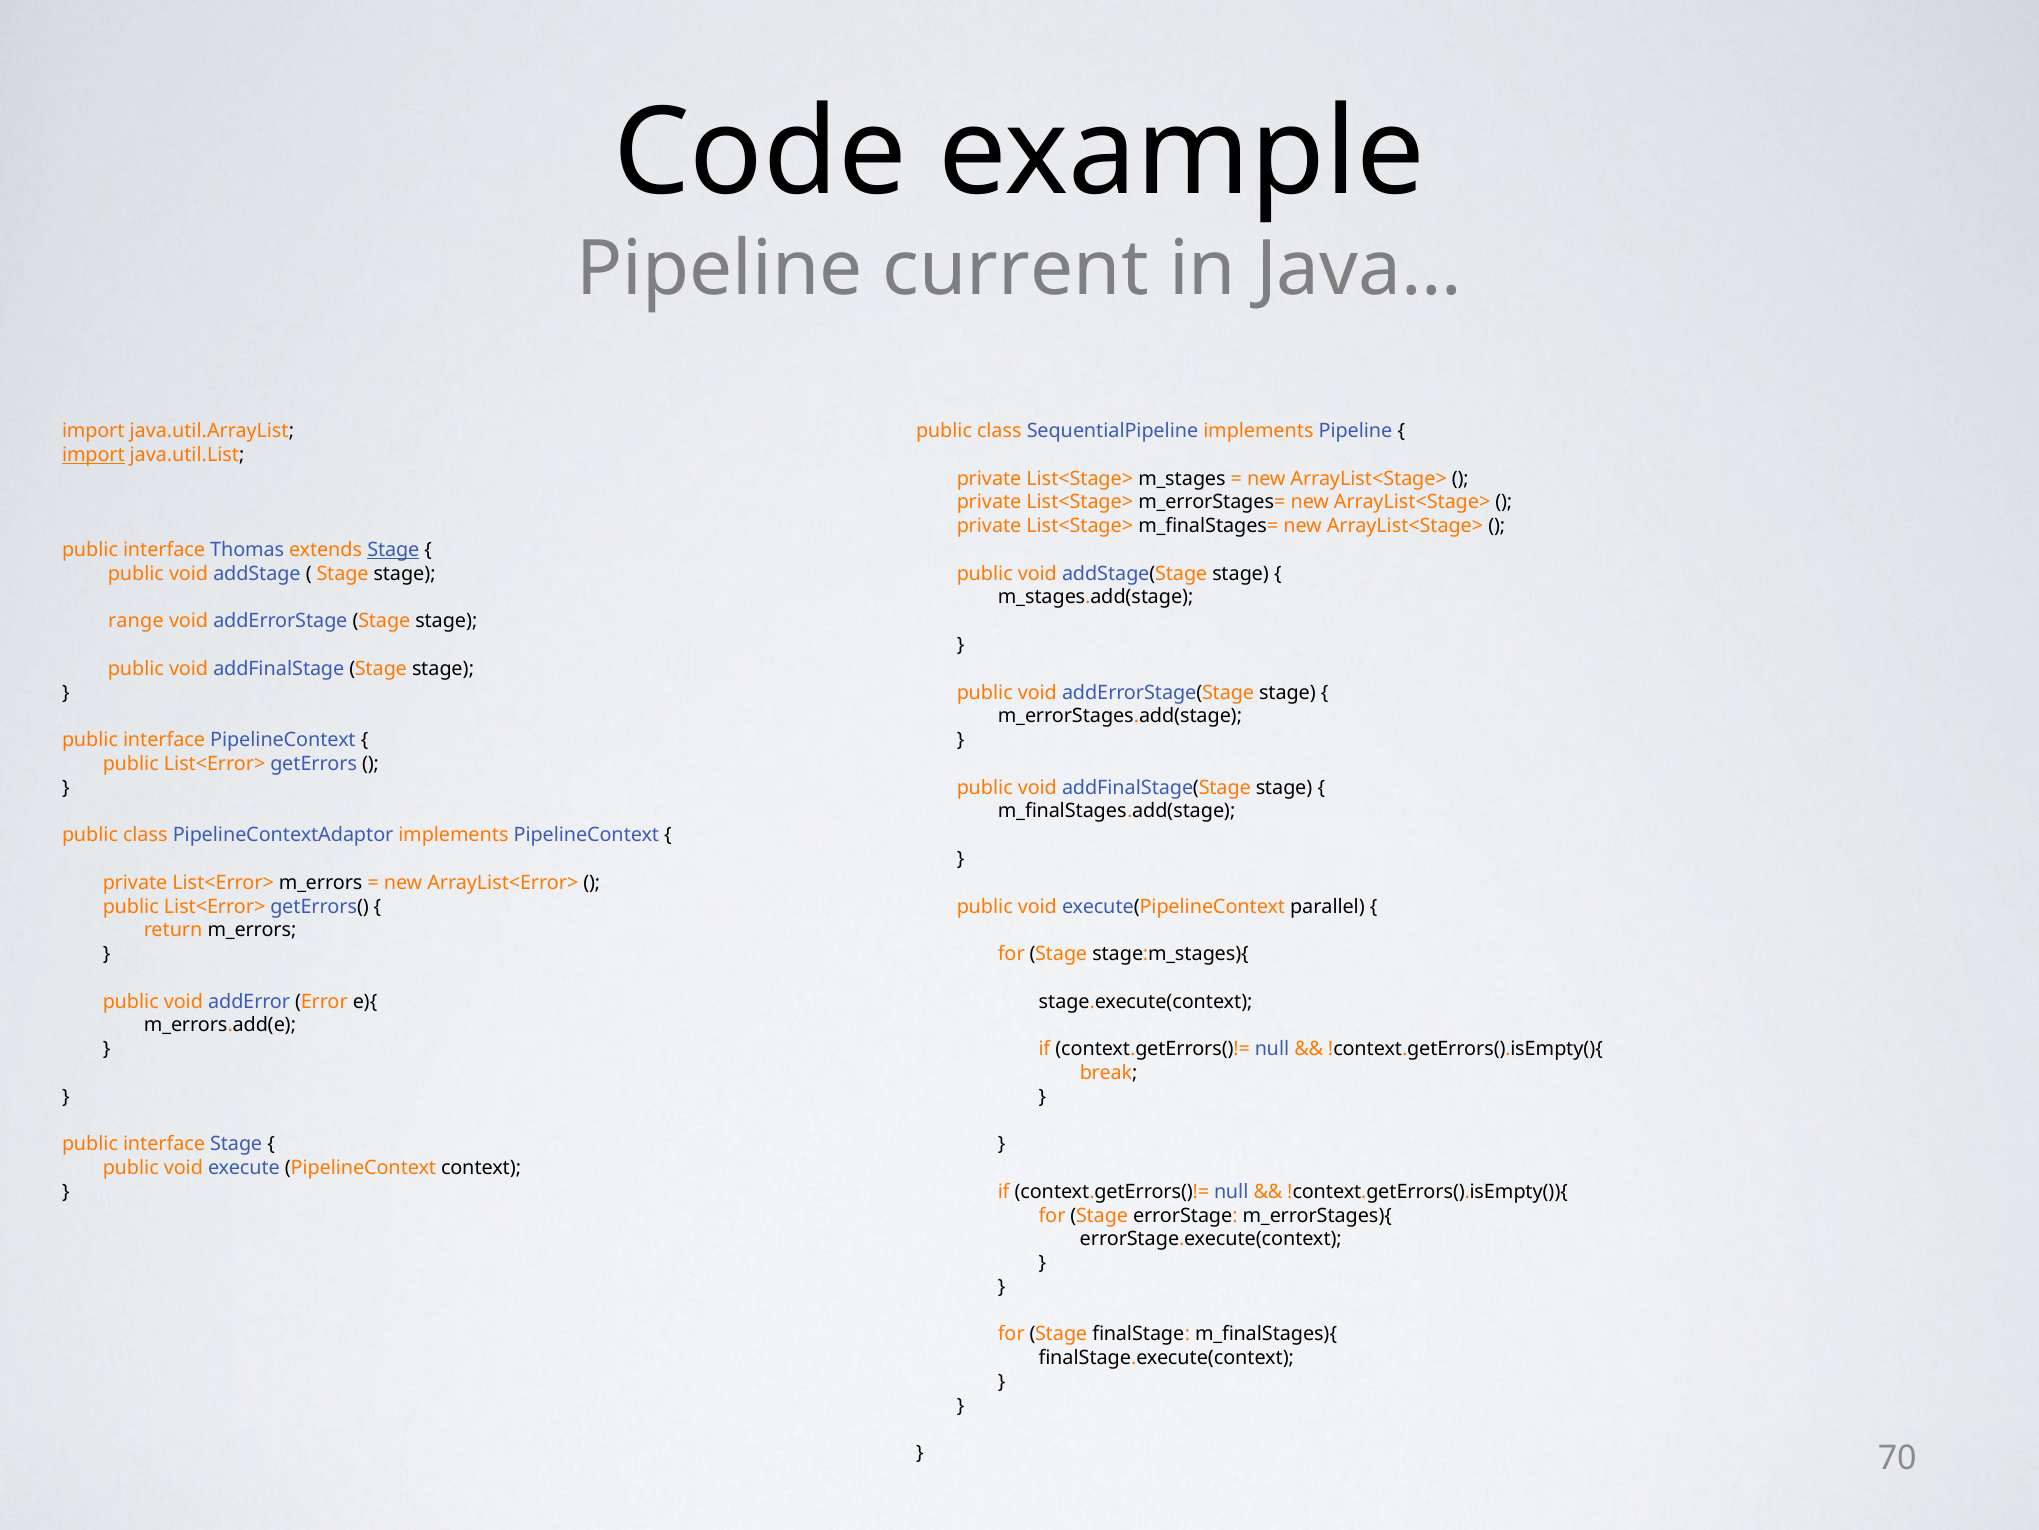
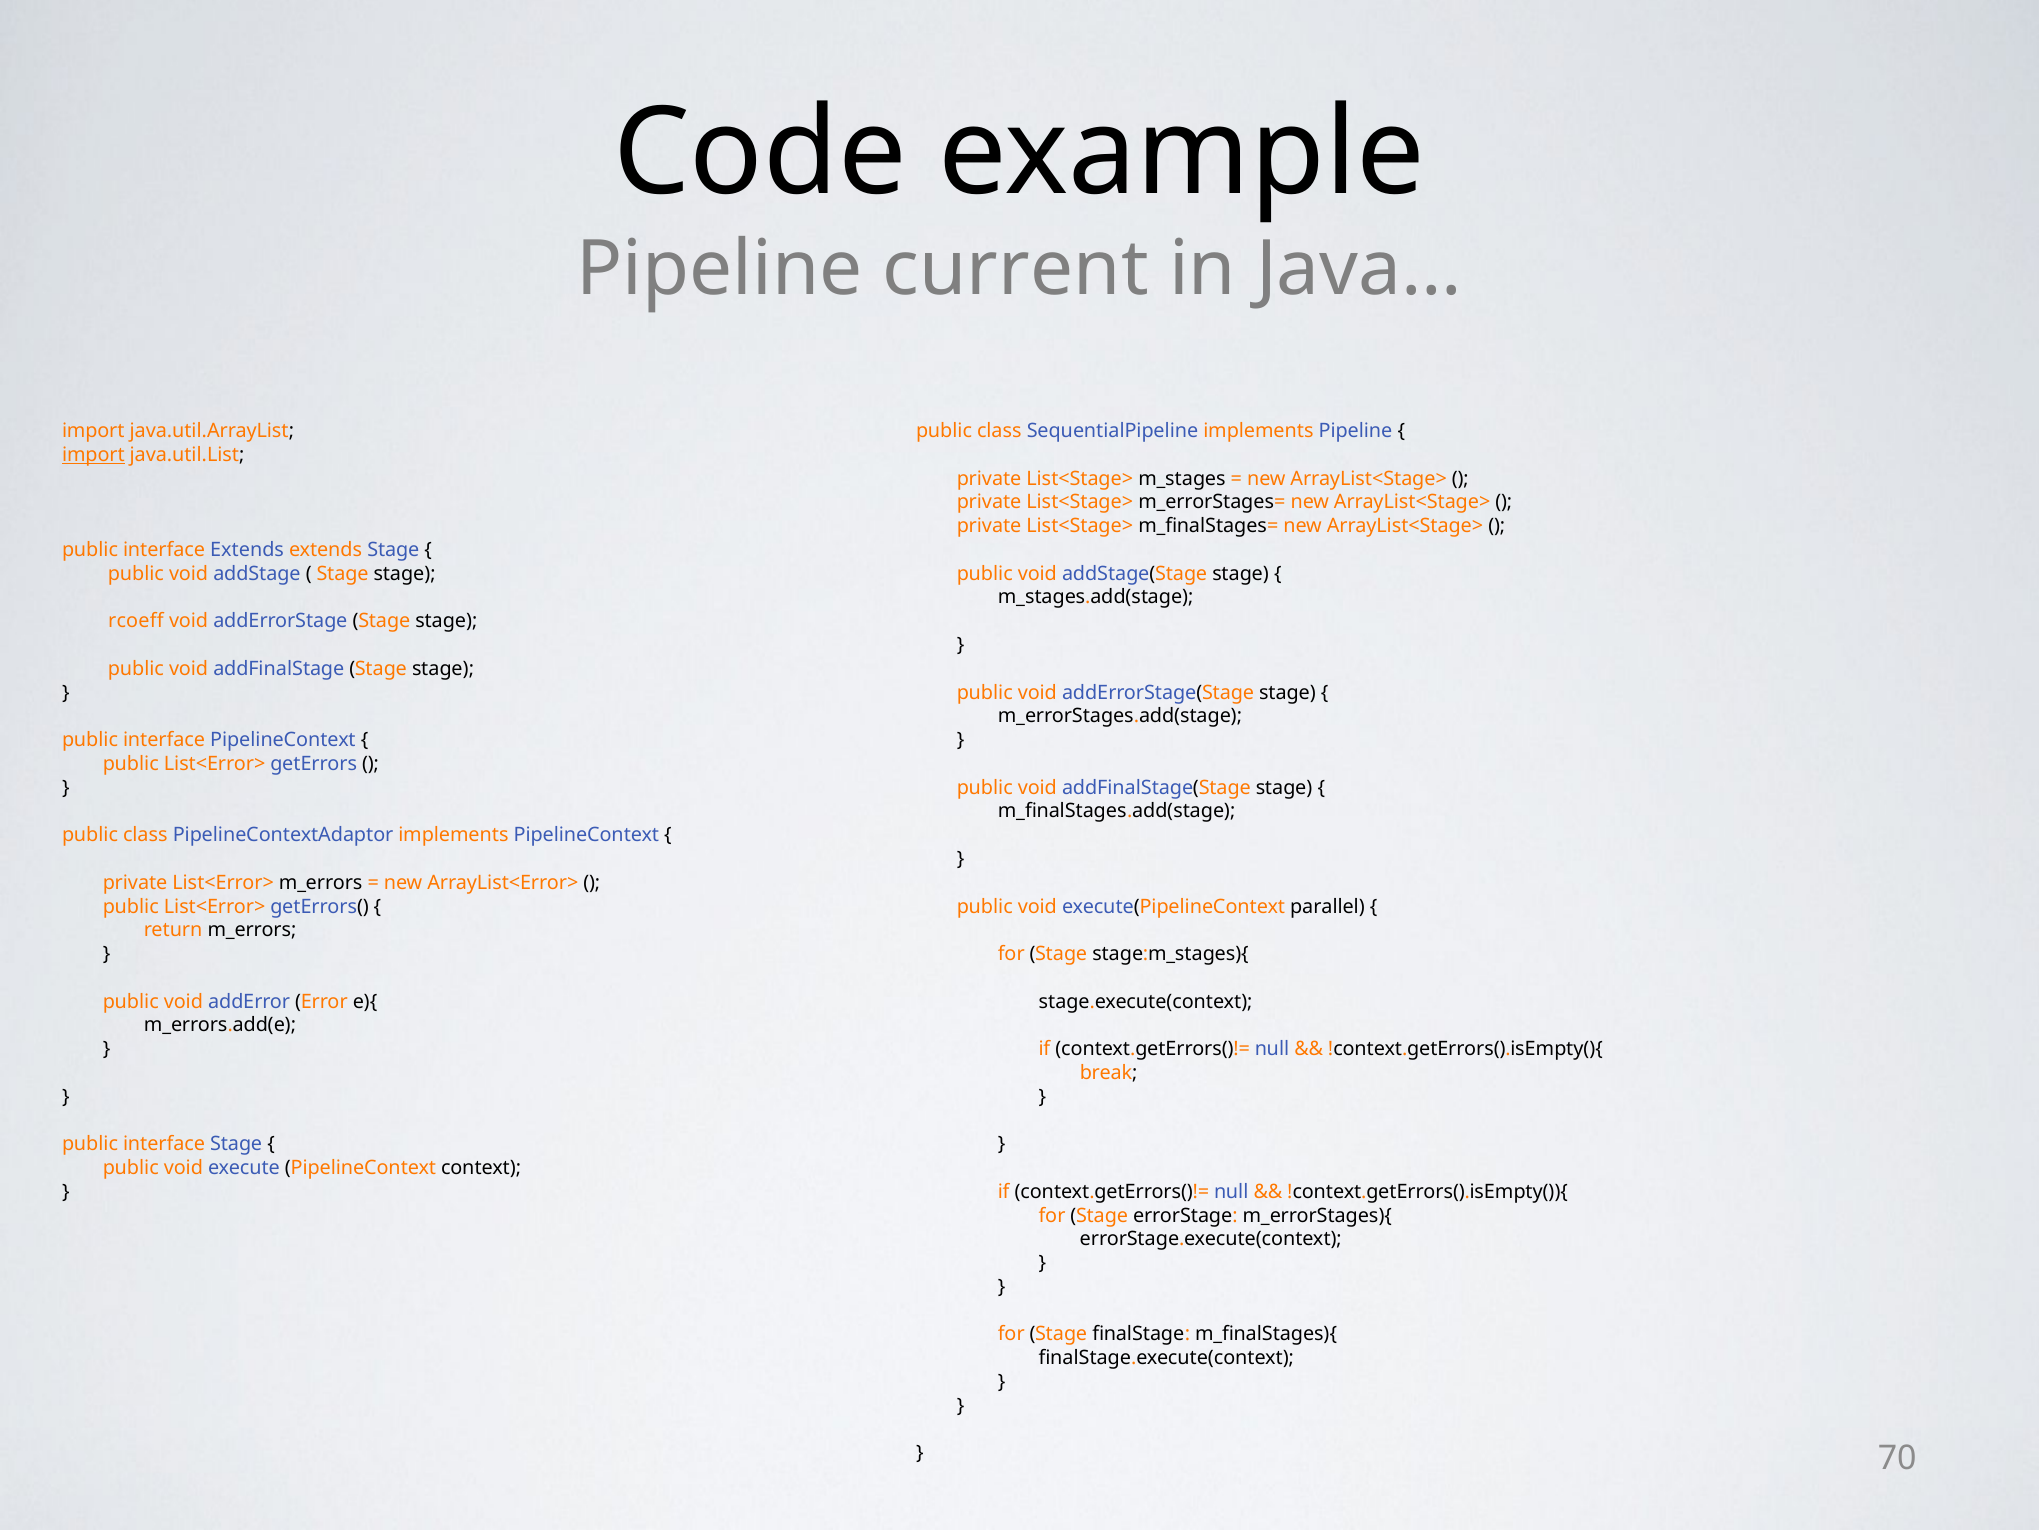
interface Thomas: Thomas -> Extends
Stage at (393, 550) underline: present -> none
range: range -> rcoeff
